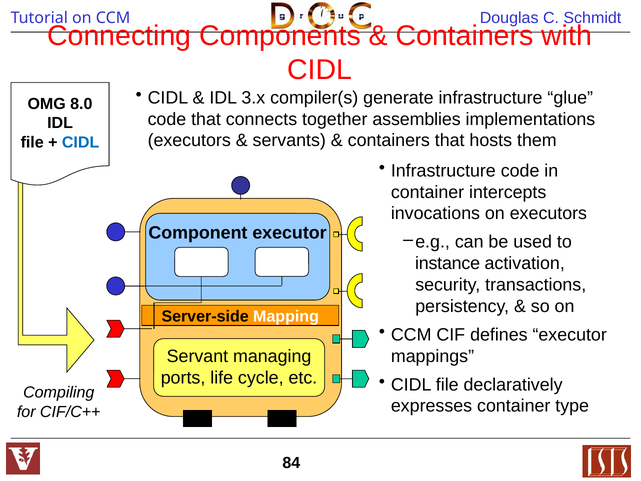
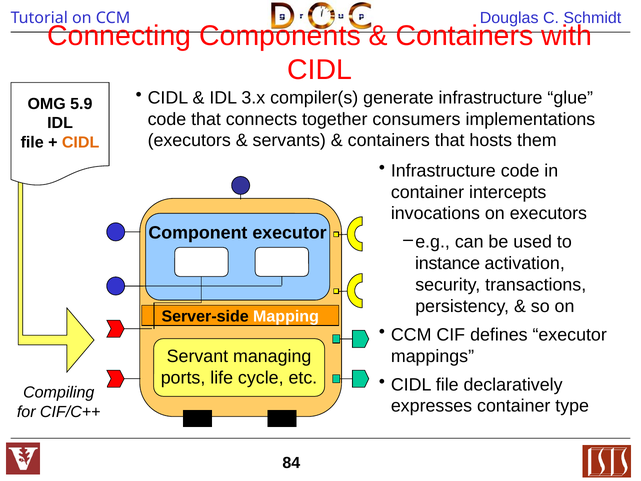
8.0: 8.0 -> 5.9
assemblies: assemblies -> consumers
CIDL at (81, 142) colour: blue -> orange
